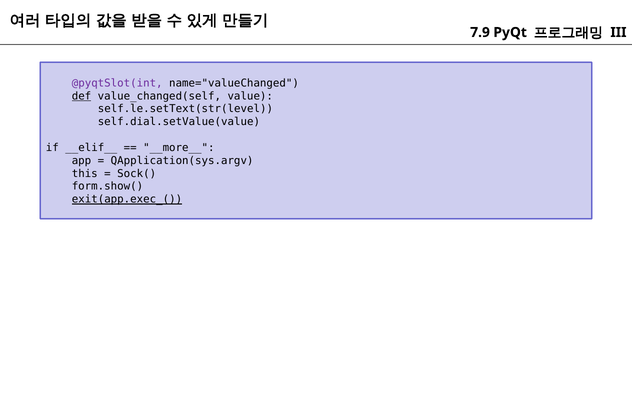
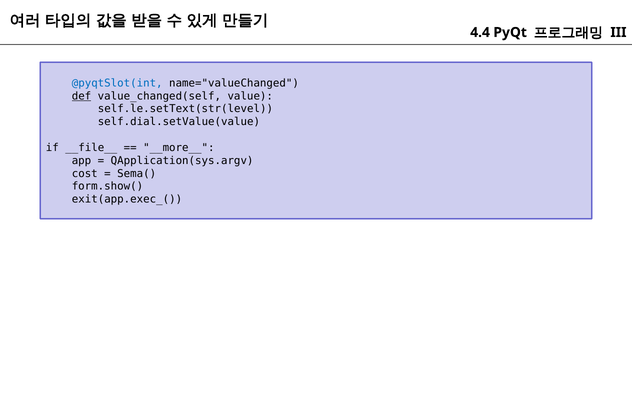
7.9: 7.9 -> 4.4
@pyqtSlot(int colour: purple -> blue
__elif__: __elif__ -> __file__
this: this -> cost
Sock(: Sock( -> Sema(
exit(app.exec_( underline: present -> none
